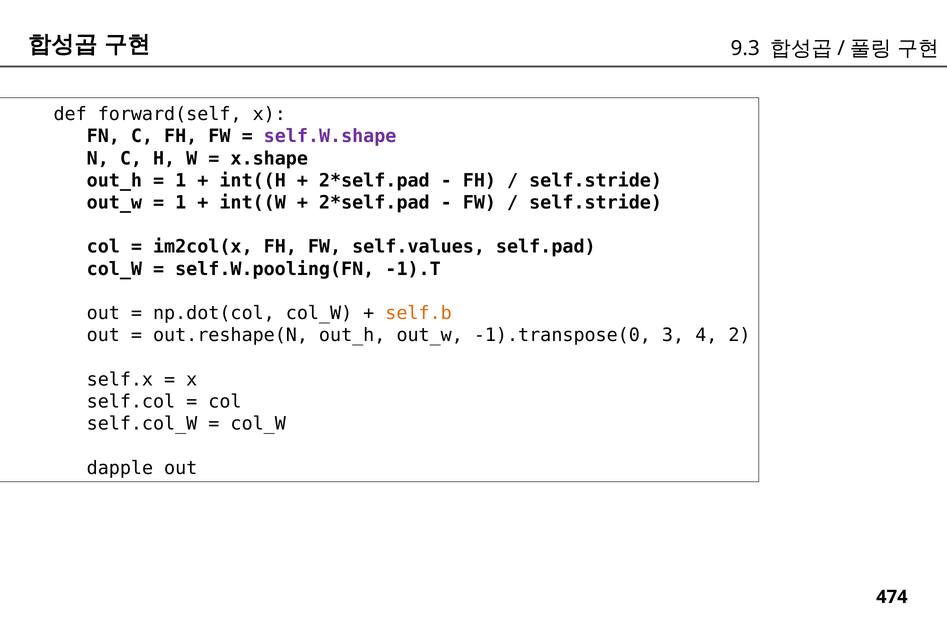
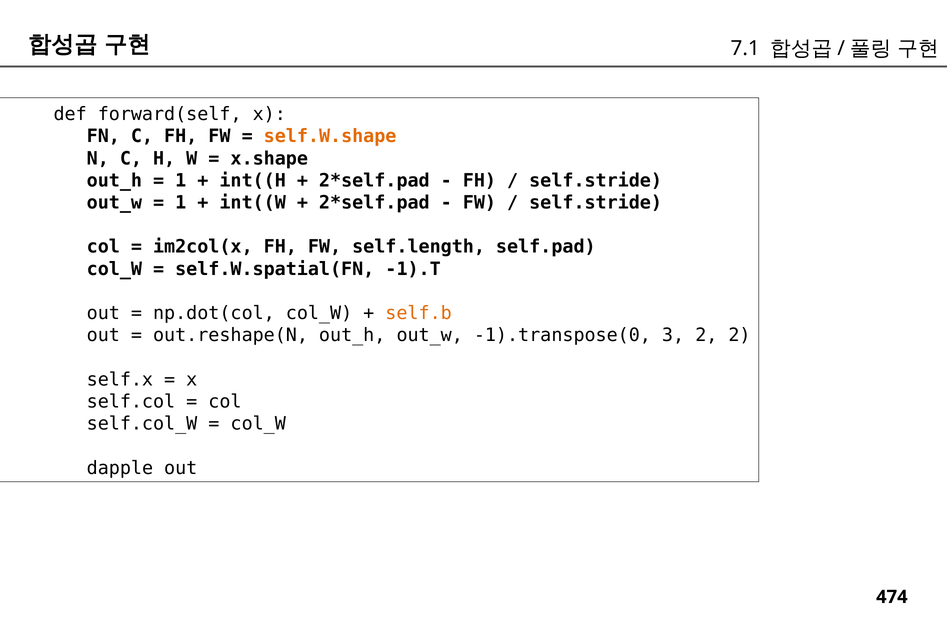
9.3: 9.3 -> 7.1
self.W.shape colour: purple -> orange
self.values: self.values -> self.length
self.W.pooling(FN: self.W.pooling(FN -> self.W.spatial(FN
3 4: 4 -> 2
